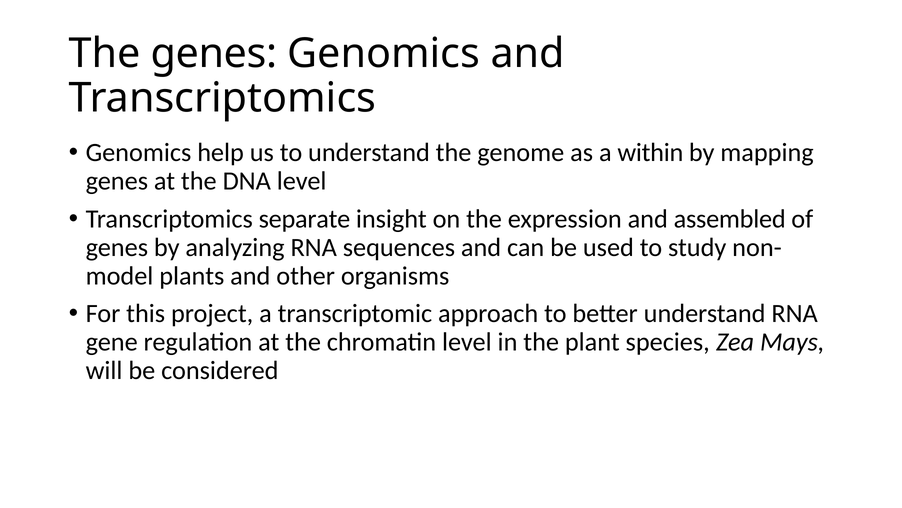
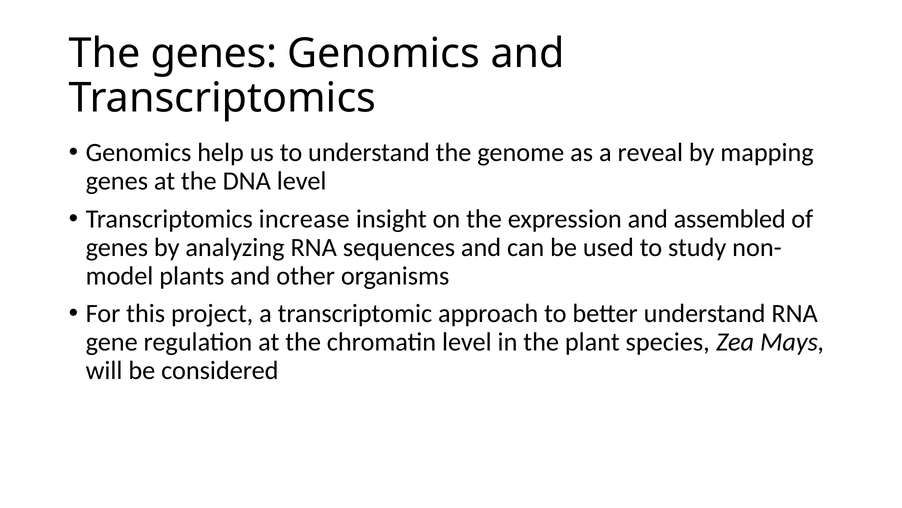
within: within -> reveal
separate: separate -> increase
